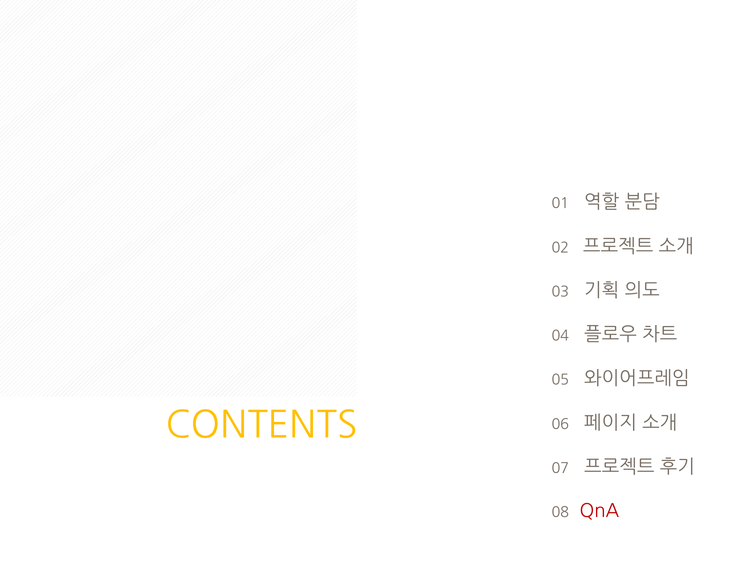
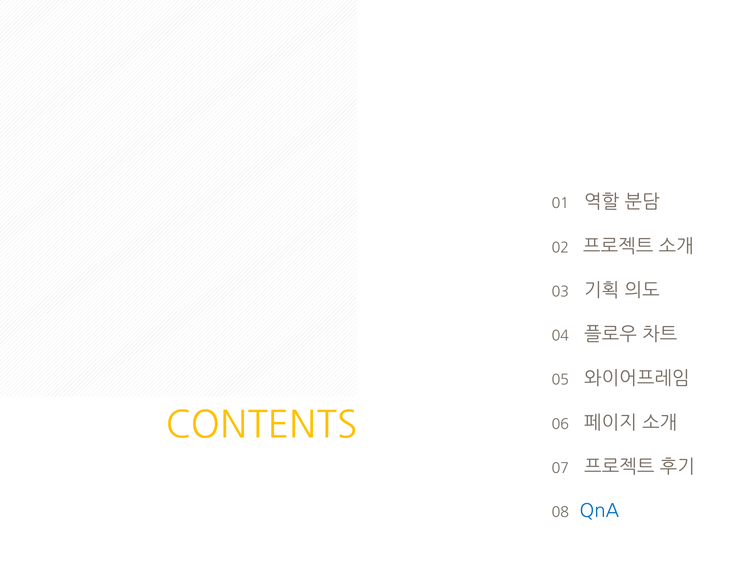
QnA colour: red -> blue
